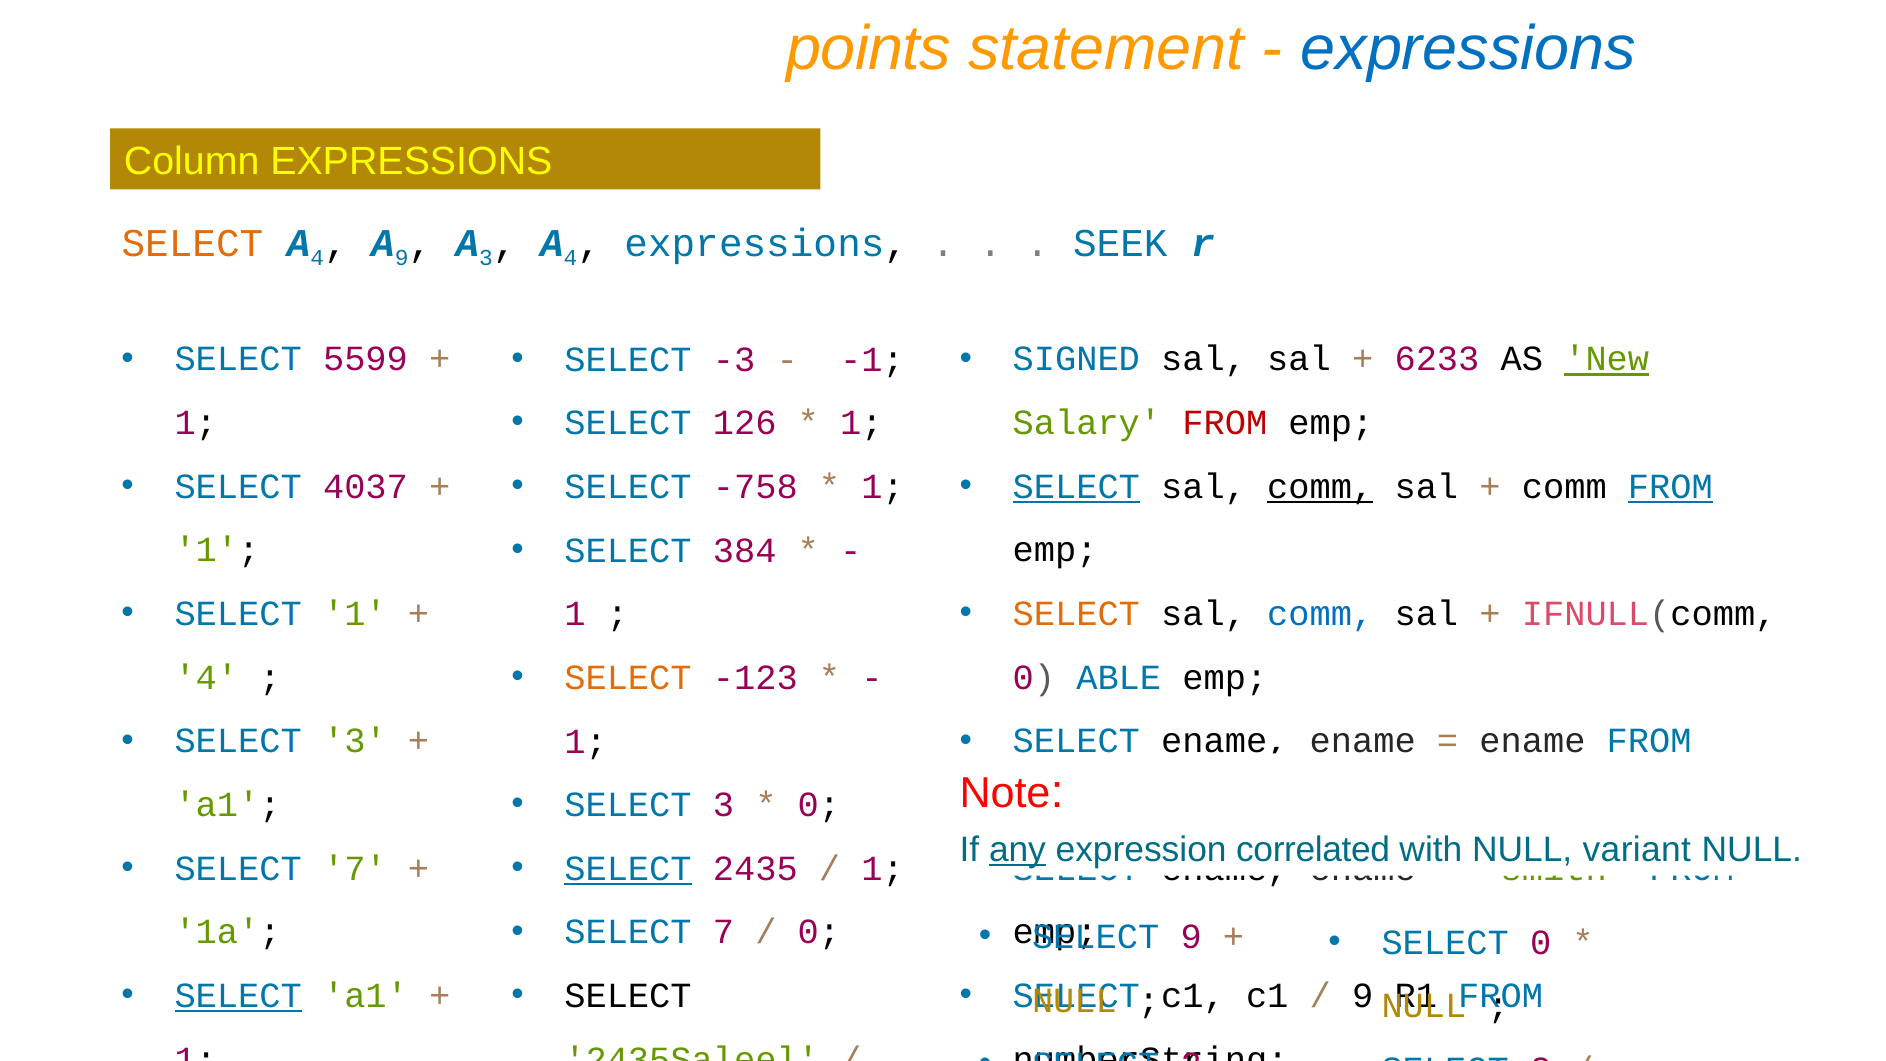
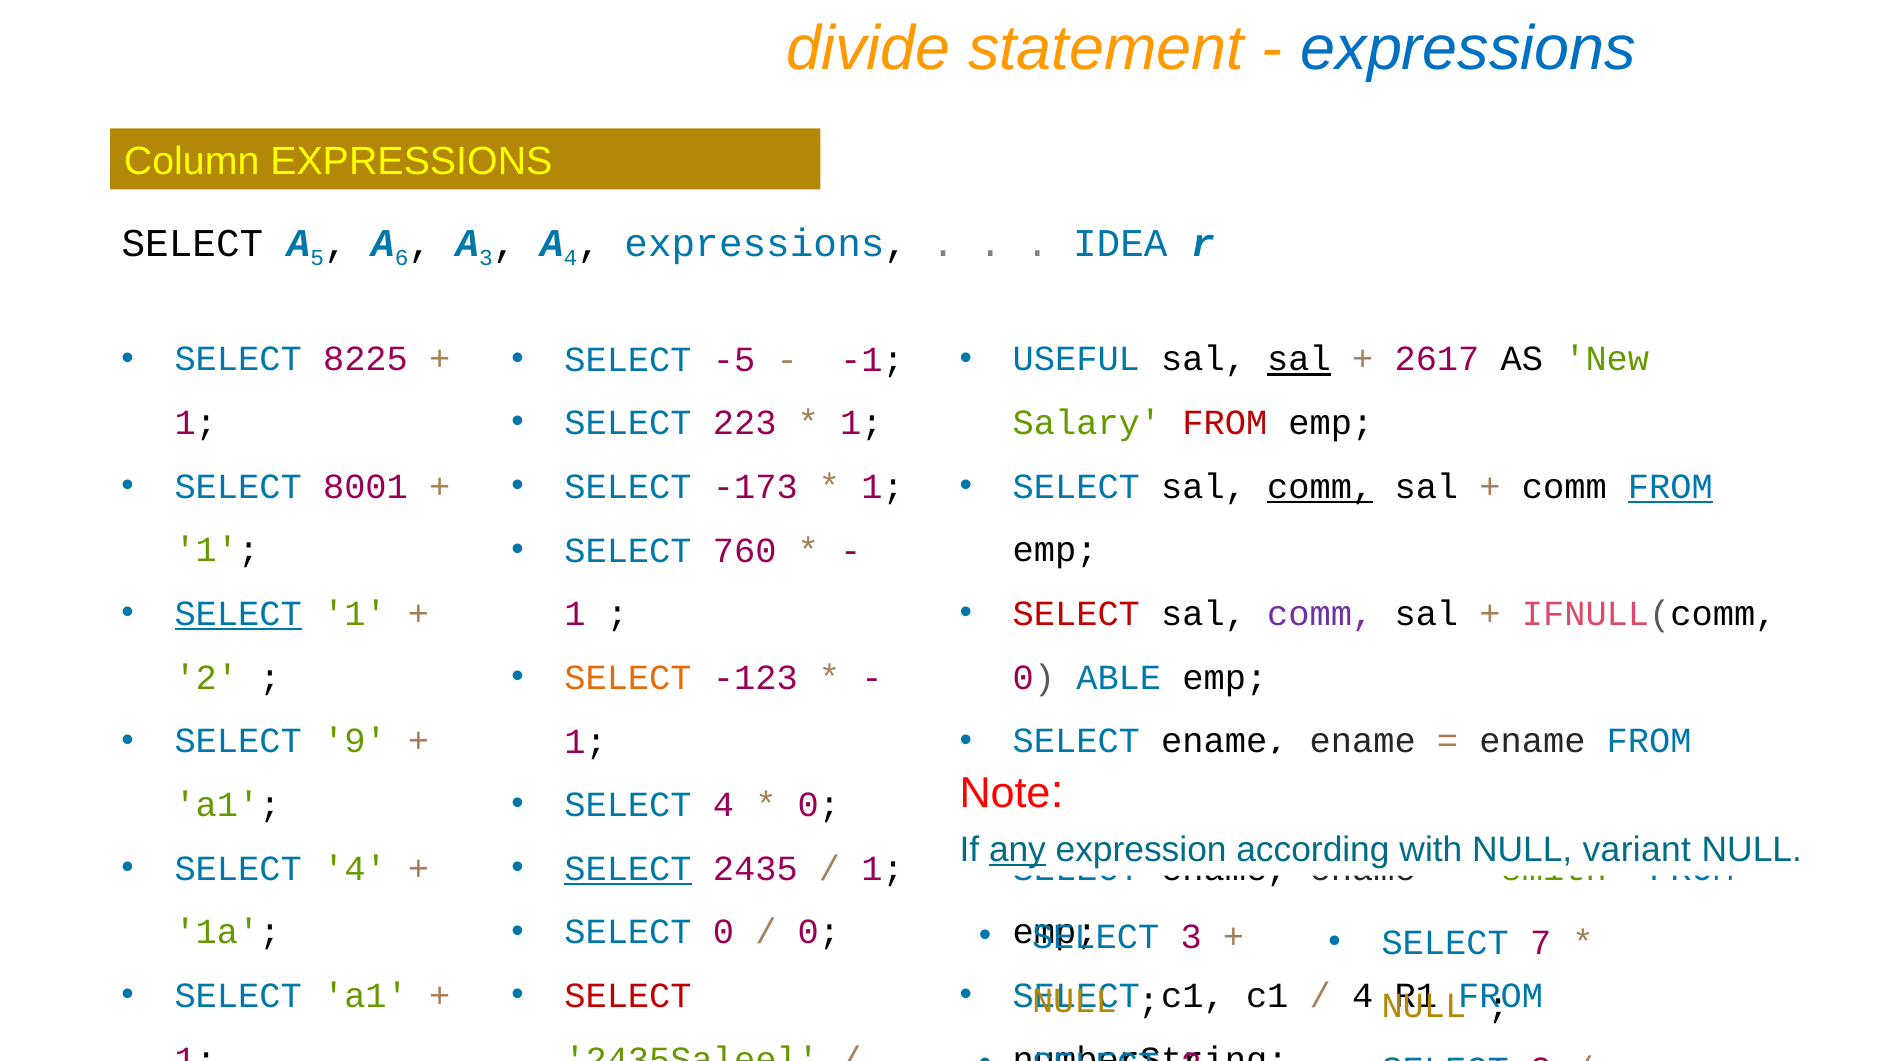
points: points -> divide
SELECT at (192, 243) colour: orange -> black
4 at (317, 258): 4 -> 5
9 at (402, 258): 9 -> 6
SEEK: SEEK -> IDEA
5599: 5599 -> 8225
SIGNED: SIGNED -> USEFUL
sal at (1299, 359) underline: none -> present
6233: 6233 -> 2617
New underline: present -> none
-3: -3 -> -5
126: 126 -> 223
4037: 4037 -> 8001
SELECT at (1076, 487) underline: present -> none
-758: -758 -> -173
384: 384 -> 760
SELECT at (238, 614) underline: none -> present
SELECT at (1076, 614) colour: orange -> red
comm at (1320, 614) colour: blue -> purple
4 at (206, 678): 4 -> 2
3 at (355, 741): 3 -> 9
3 at (723, 805): 3 -> 4
correlated: correlated -> according
7 at (355, 868): 7 -> 4
7 at (723, 932): 7 -> 0
9 at (1191, 937): 9 -> 3
SELECT 0: 0 -> 7
SELECT at (238, 996) underline: present -> none
9 at (1363, 996): 9 -> 4
SELECT at (628, 996) colour: black -> red
